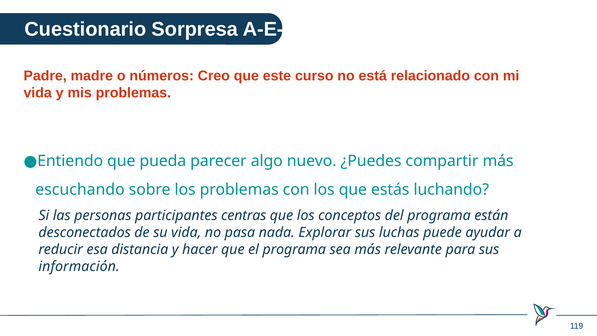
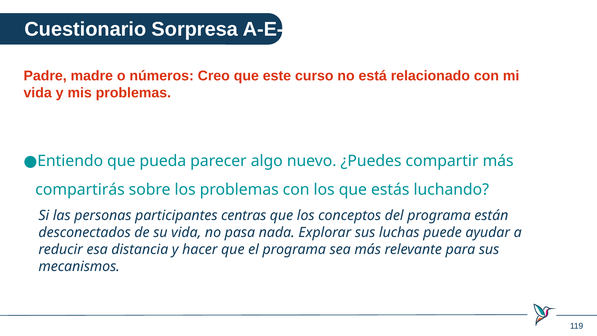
escuchando: escuchando -> compartirás
información: información -> mecanismos
